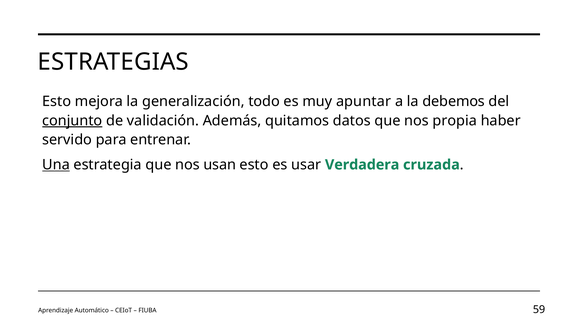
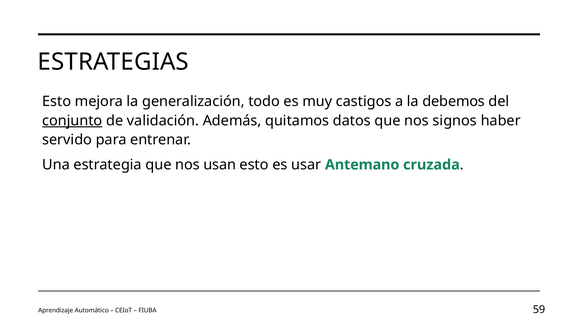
apuntar: apuntar -> castigos
propia: propia -> signos
Una underline: present -> none
Verdadera: Verdadera -> Antemano
